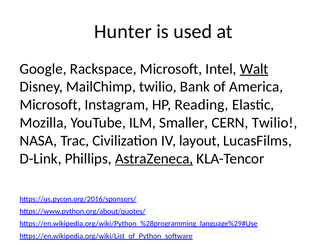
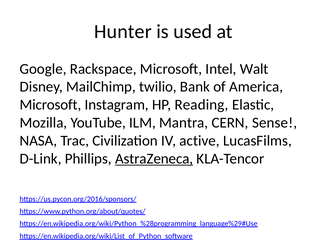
Walt underline: present -> none
Smaller: Smaller -> Mantra
CERN Twilio: Twilio -> Sense
layout: layout -> active
